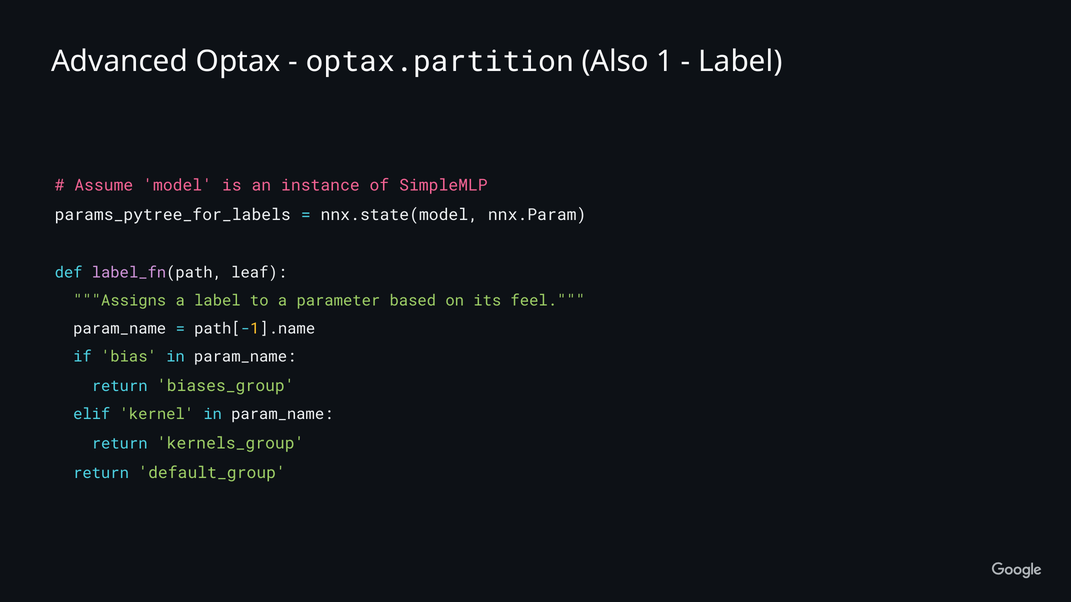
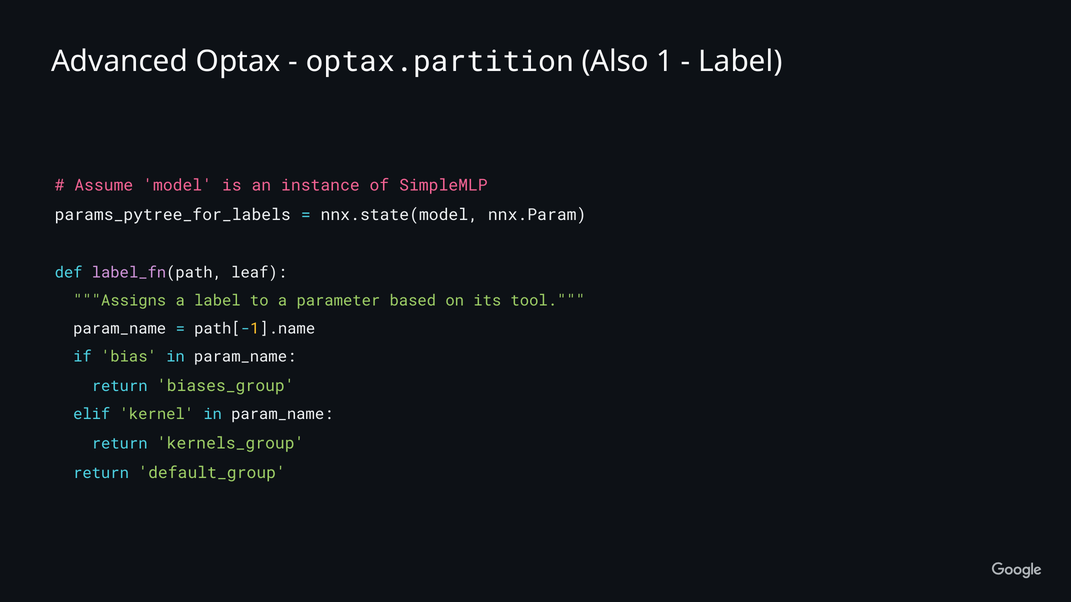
feel: feel -> tool
